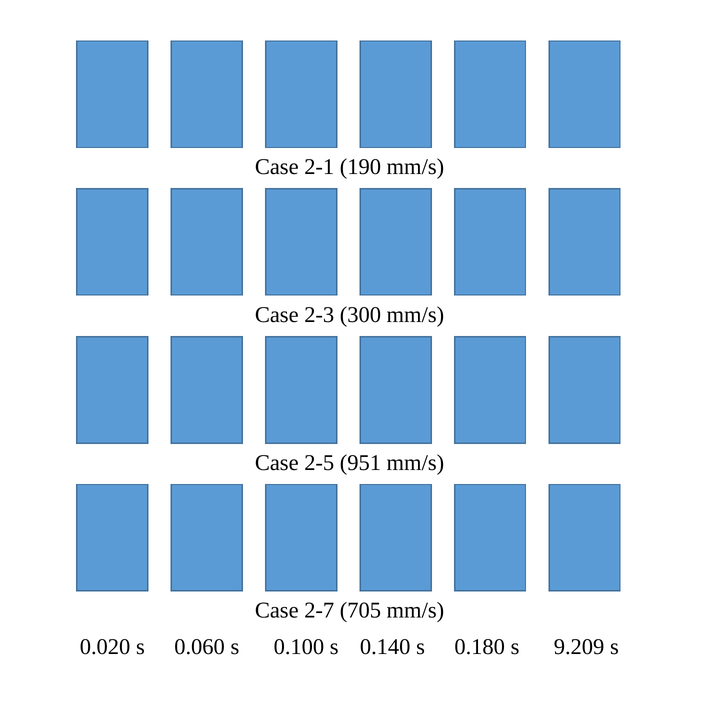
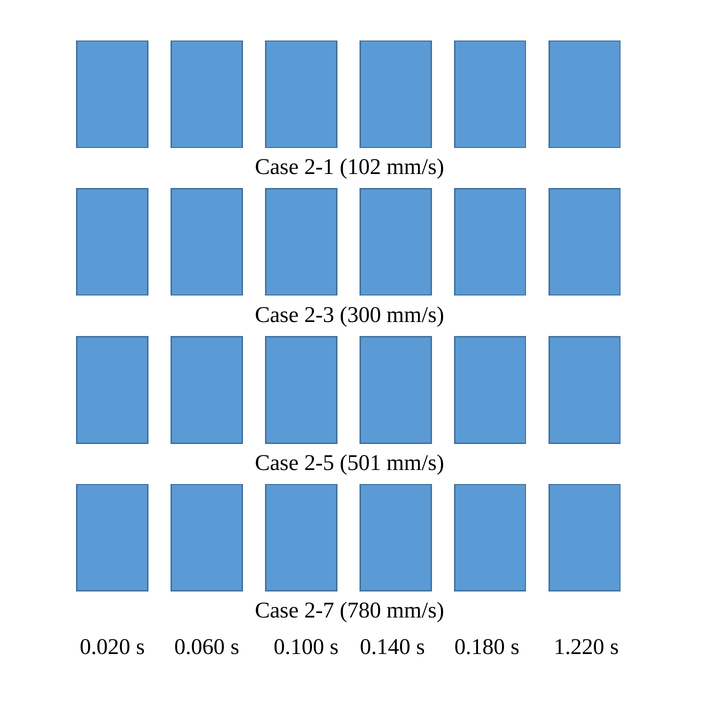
190: 190 -> 102
951: 951 -> 501
705: 705 -> 780
9.209: 9.209 -> 1.220
